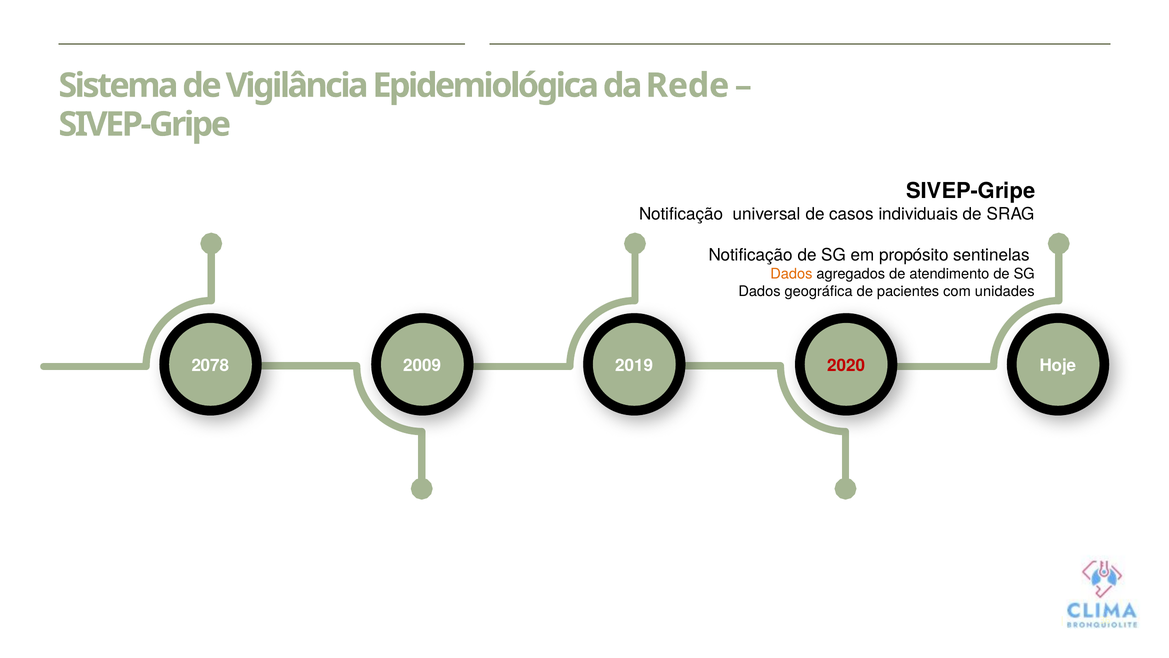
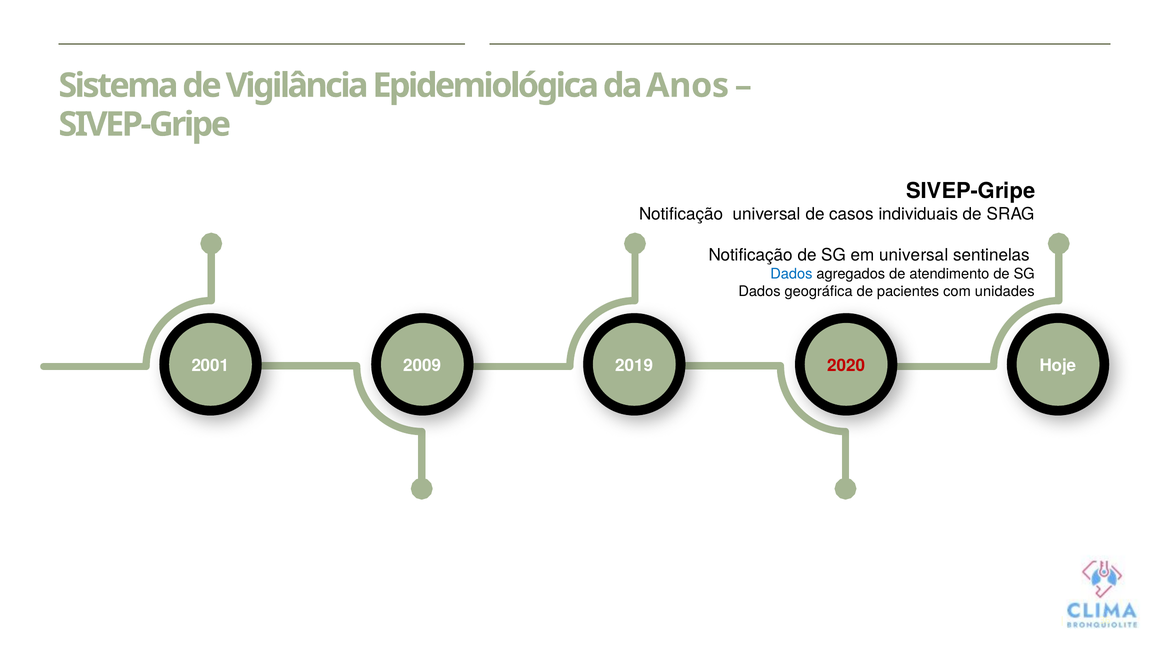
Rede: Rede -> Anos
em propósito: propósito -> universal
Dados at (791, 274) colour: orange -> blue
2078: 2078 -> 2001
